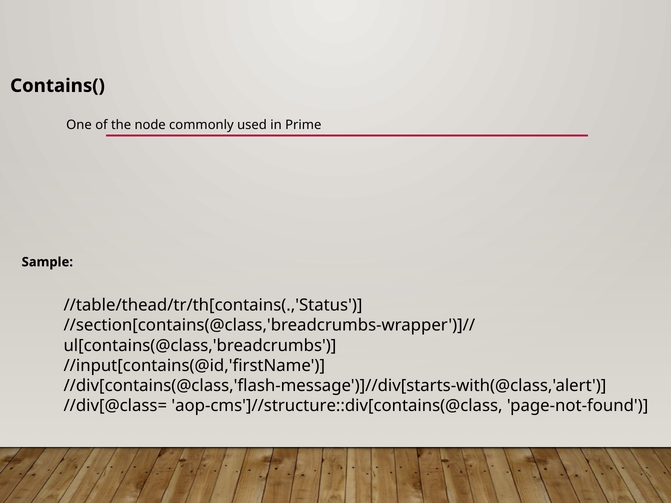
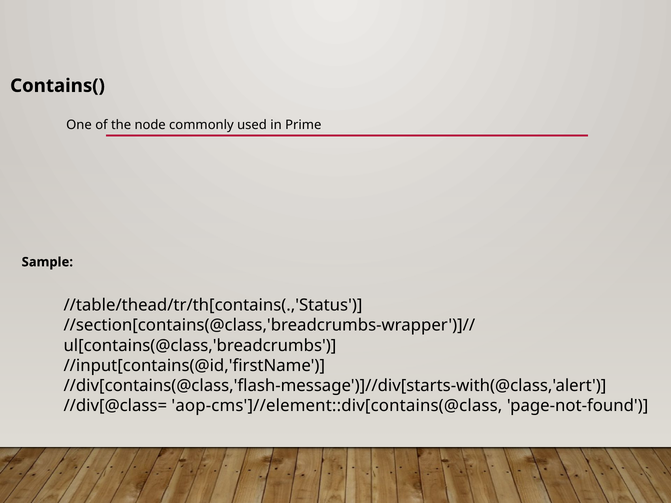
aop-cms']//structure::div[contains(@class: aop-cms']//structure::div[contains(@class -> aop-cms']//element::div[contains(@class
